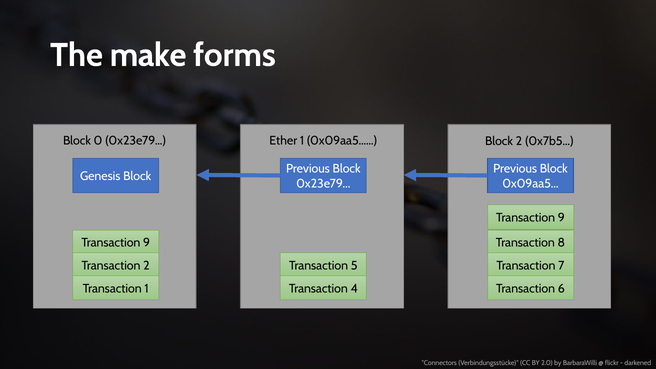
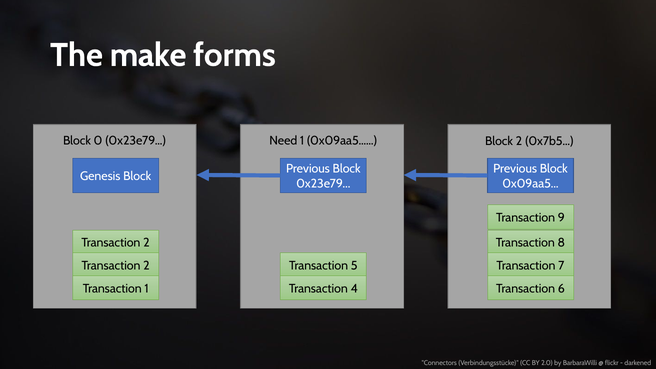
Ether: Ether -> Need
9 at (147, 243): 9 -> 2
